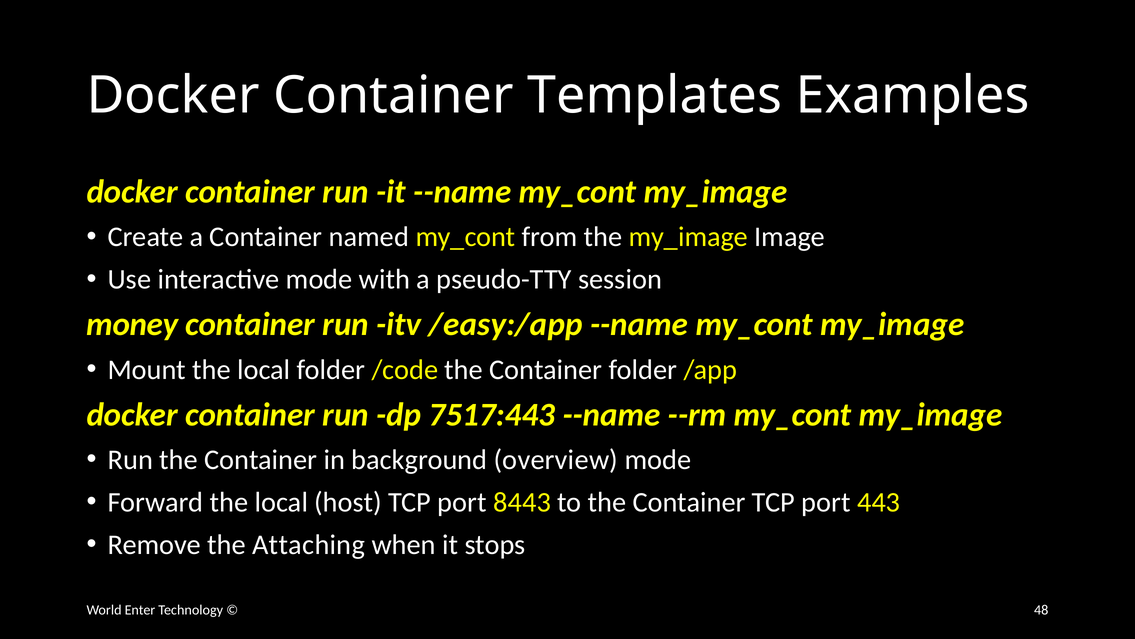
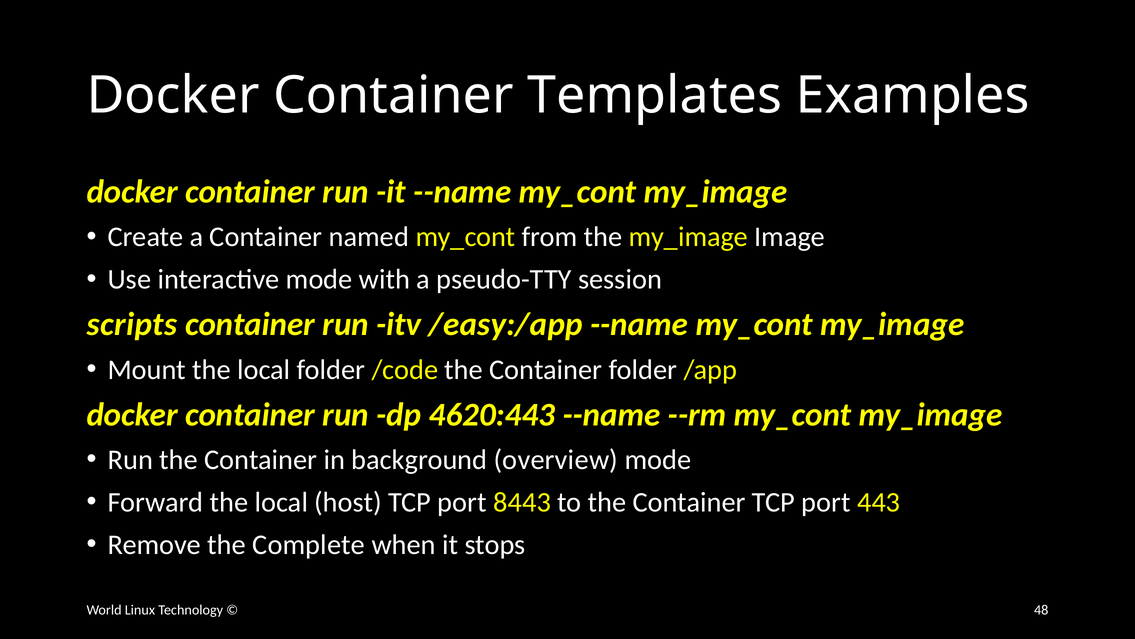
money: money -> scripts
7517:443: 7517:443 -> 4620:443
Attaching: Attaching -> Complete
Enter: Enter -> Linux
